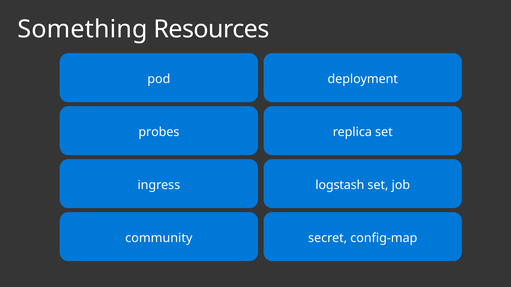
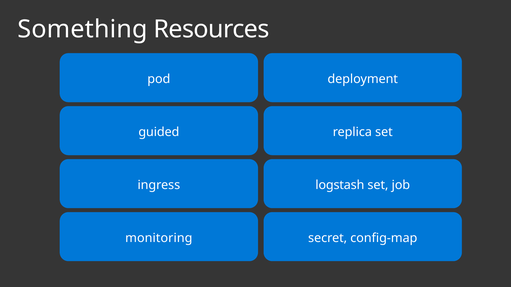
probes: probes -> guided
community: community -> monitoring
